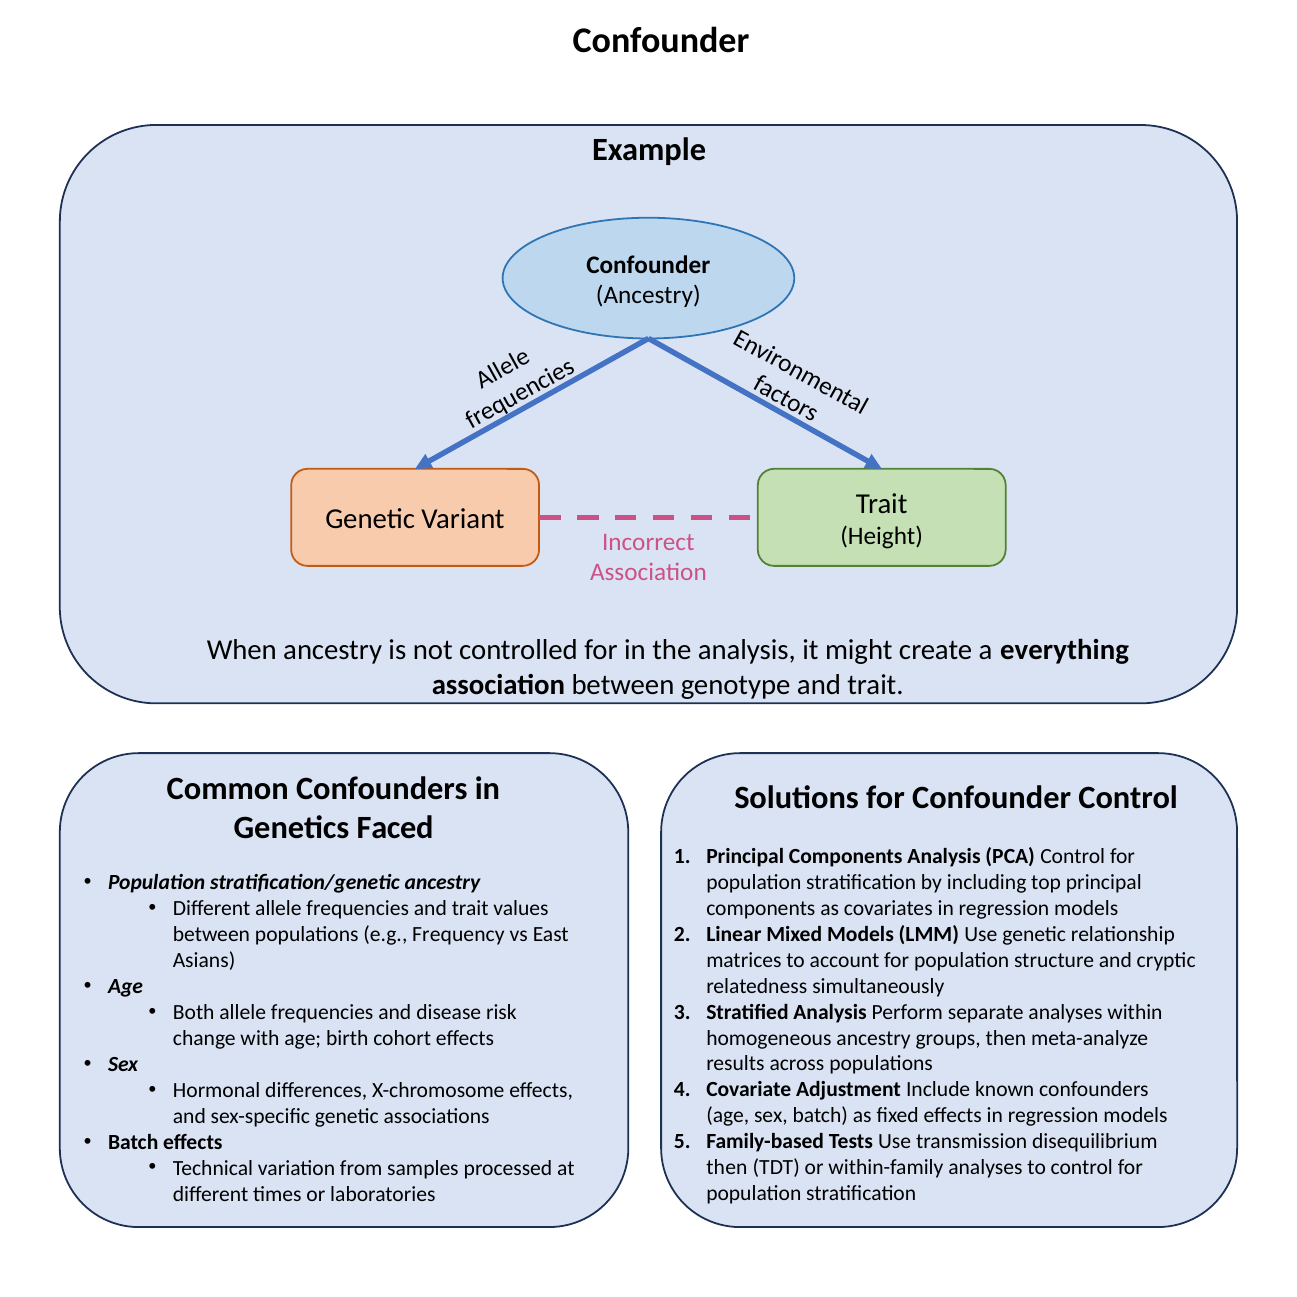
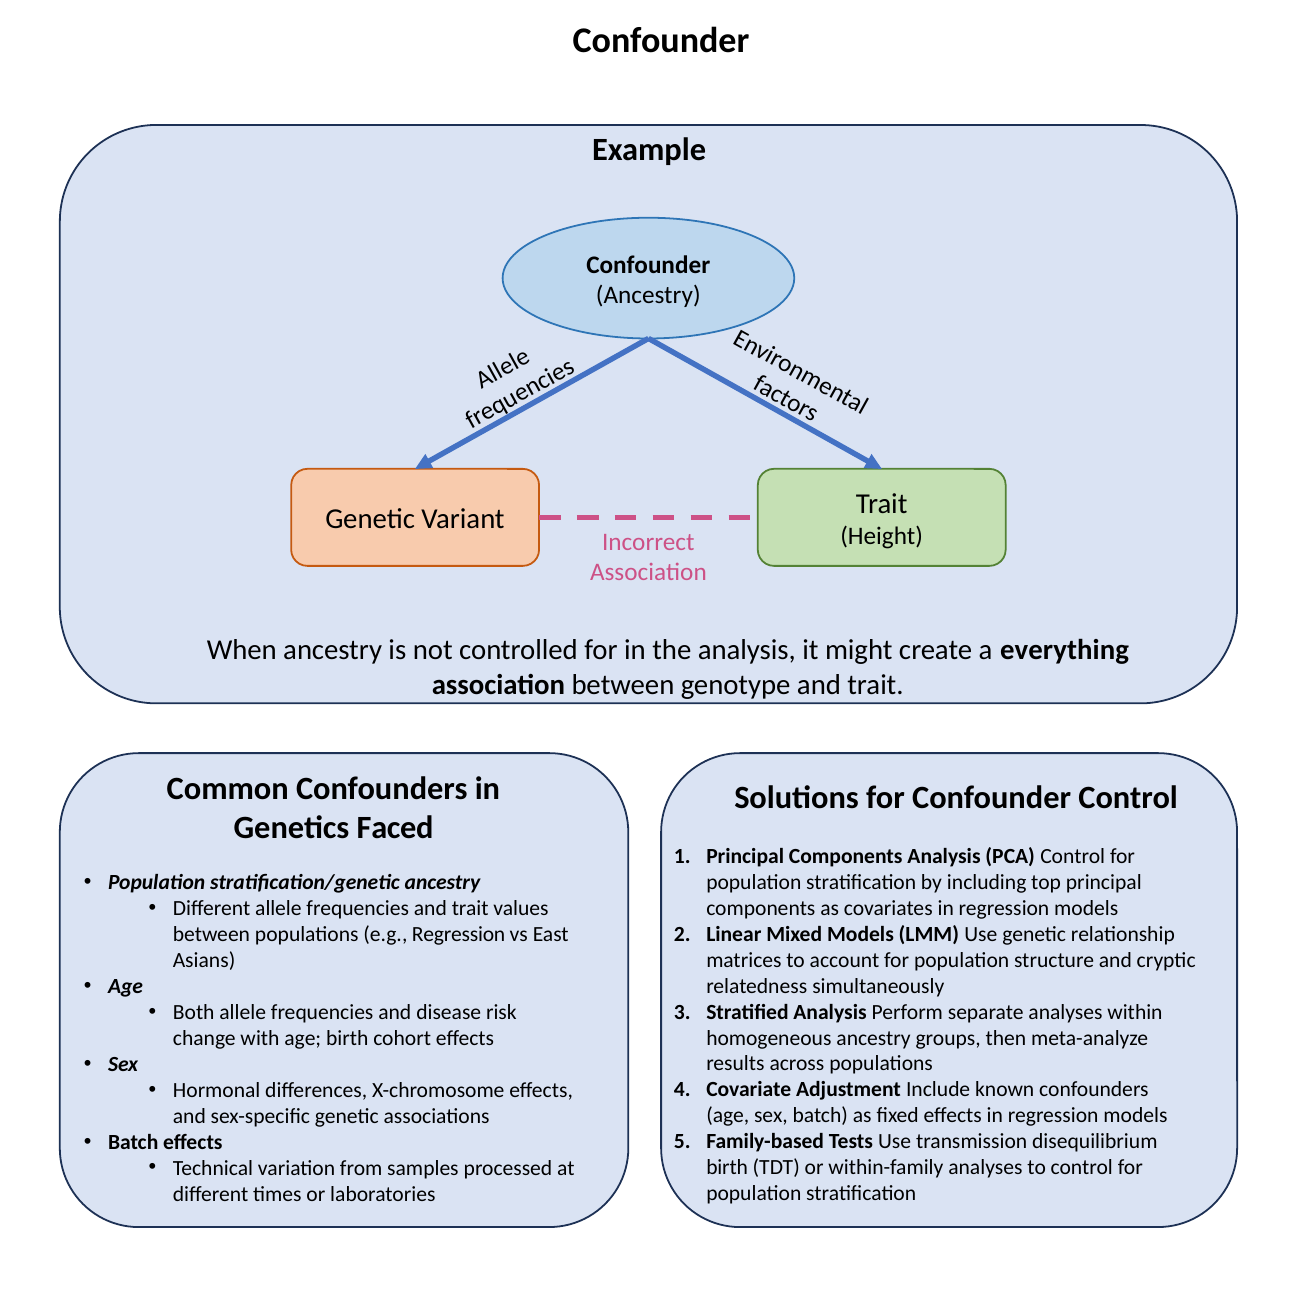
e.g Frequency: Frequency -> Regression
then at (727, 1168): then -> birth
